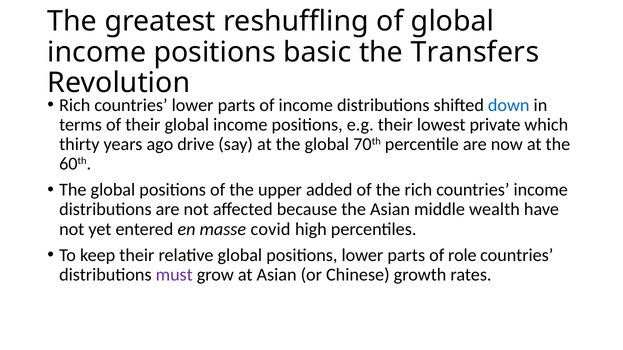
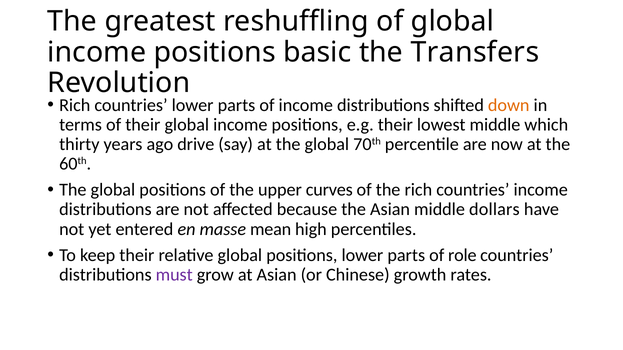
down colour: blue -> orange
lowest private: private -> middle
added: added -> curves
wealth: wealth -> dollars
covid: covid -> mean
